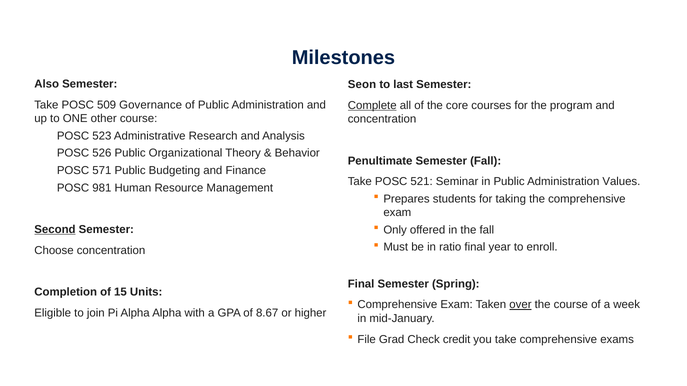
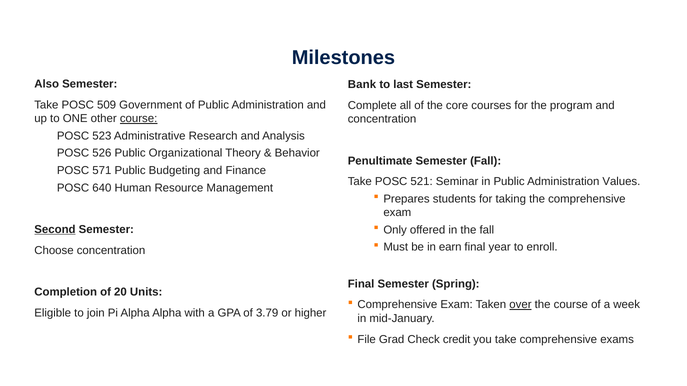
Seon: Seon -> Bank
Governance: Governance -> Government
Complete underline: present -> none
course at (139, 119) underline: none -> present
981: 981 -> 640
ratio: ratio -> earn
15: 15 -> 20
8.67: 8.67 -> 3.79
